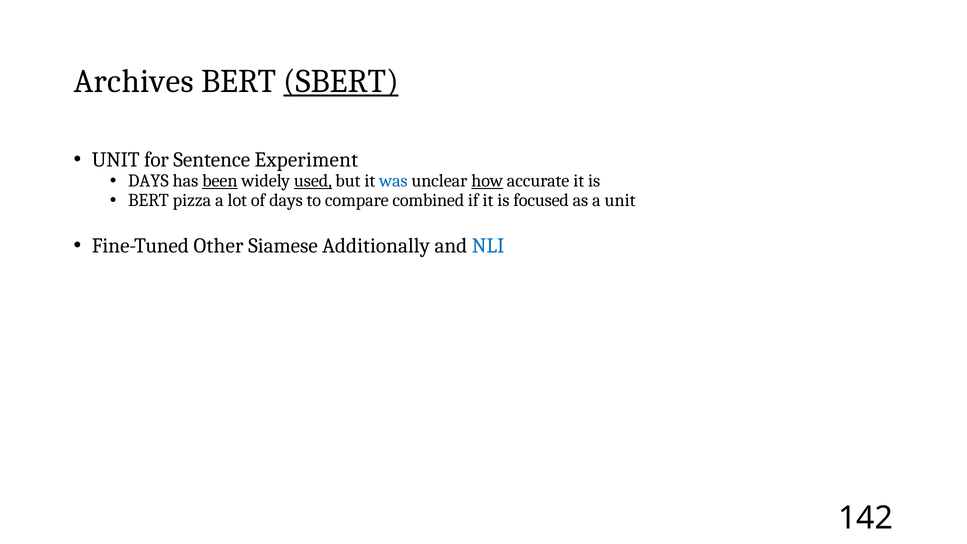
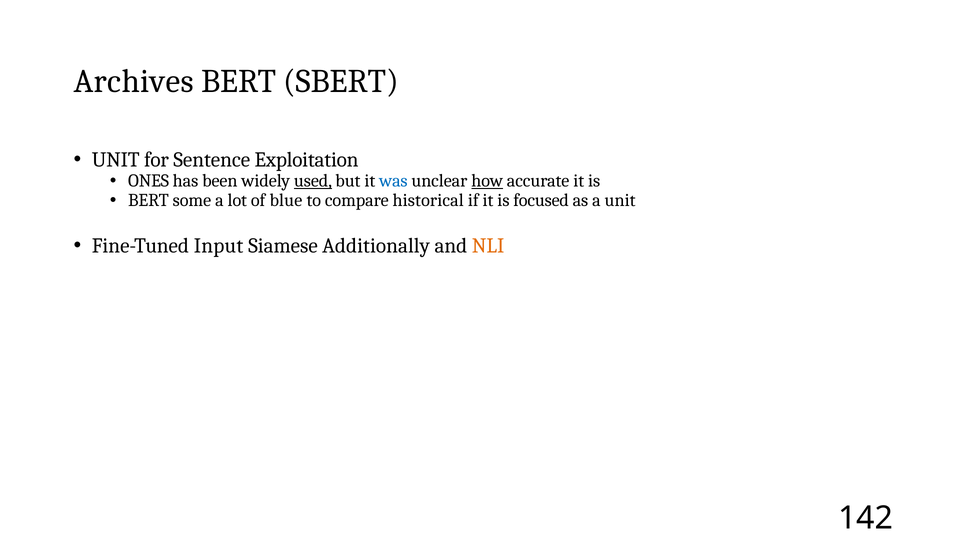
SBERT underline: present -> none
Experiment: Experiment -> Exploitation
DAYS at (148, 181): DAYS -> ONES
been underline: present -> none
pizza: pizza -> some
of days: days -> blue
combined: combined -> historical
Other: Other -> Input
NLI colour: blue -> orange
